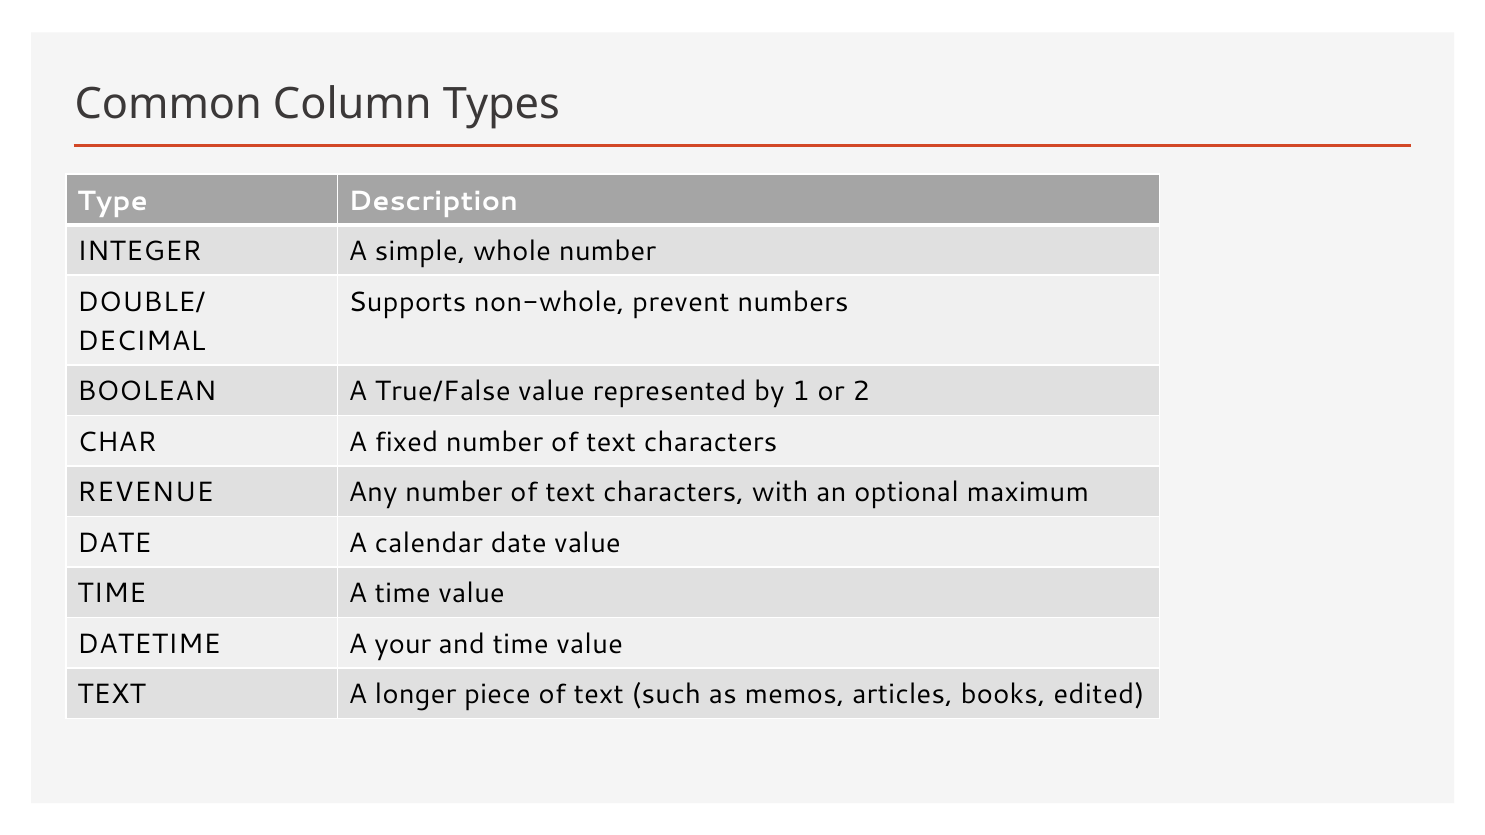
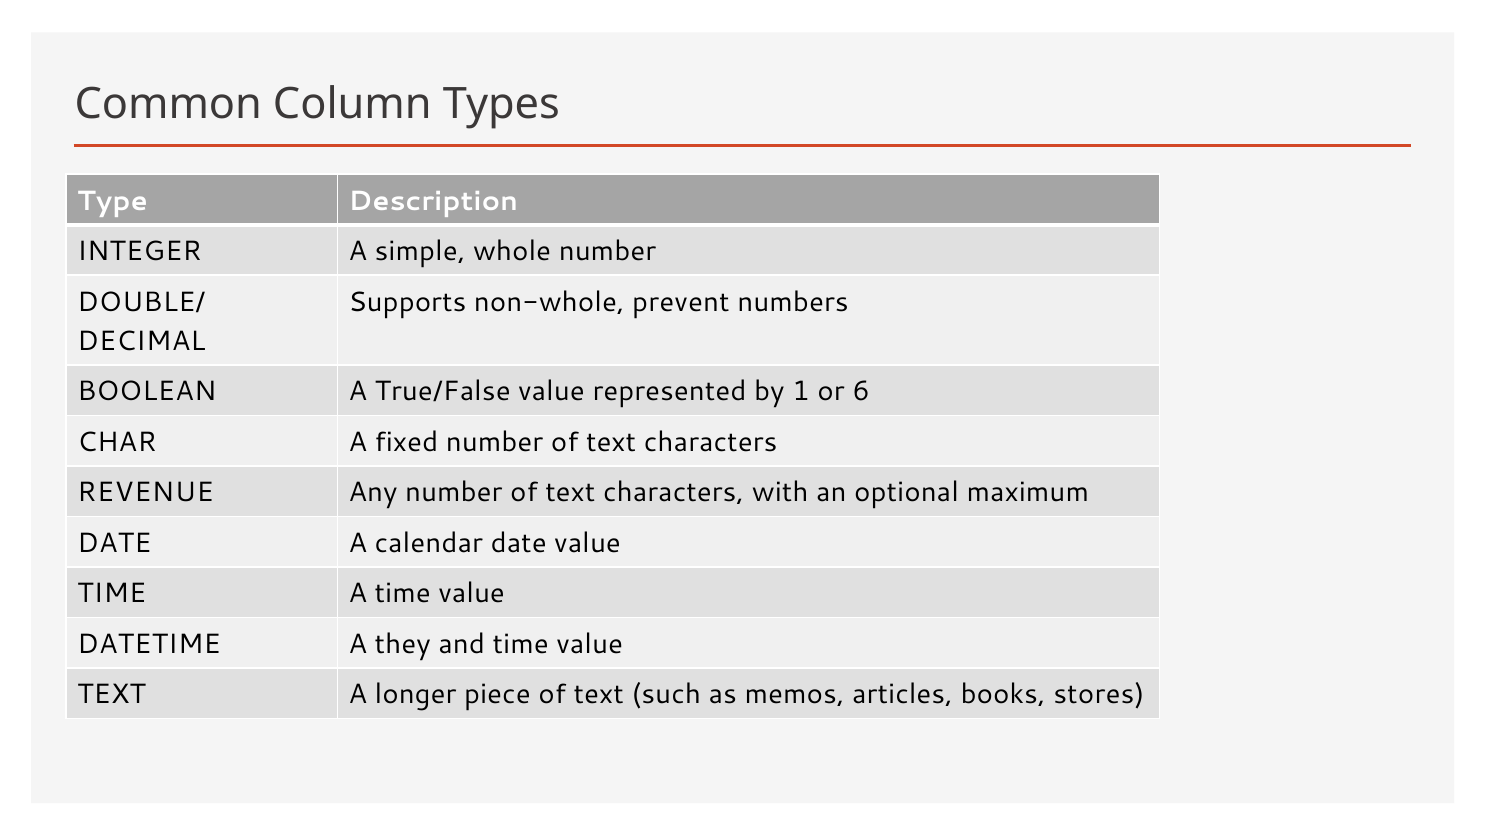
2: 2 -> 6
your: your -> they
edited: edited -> stores
